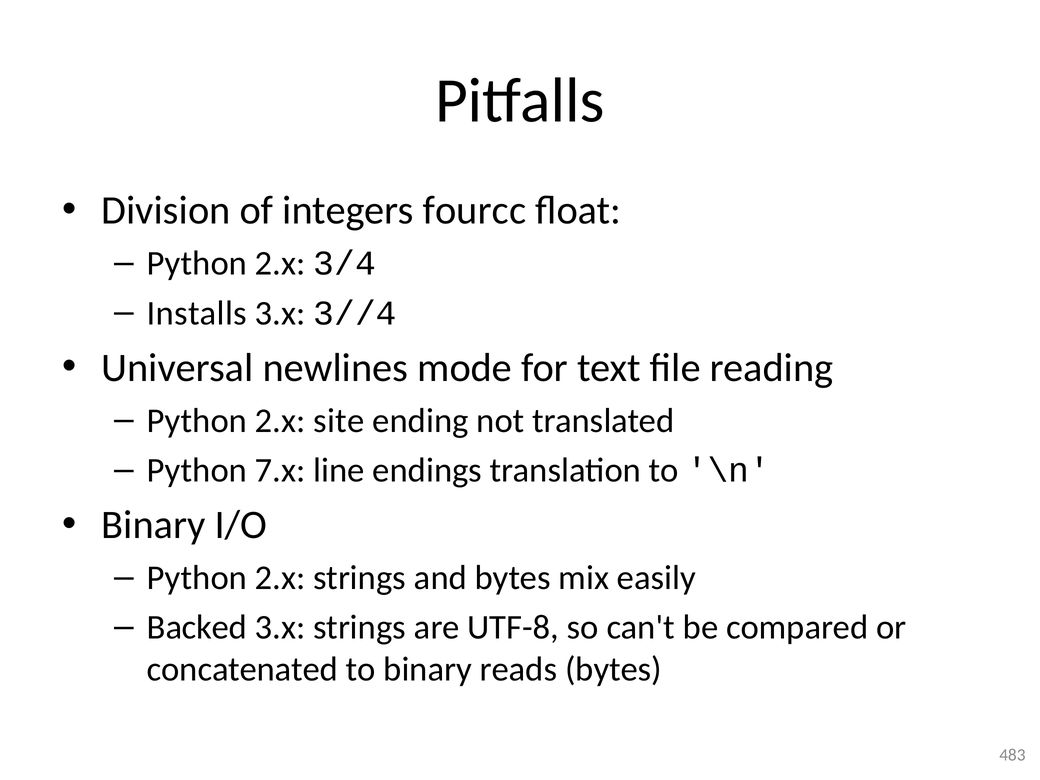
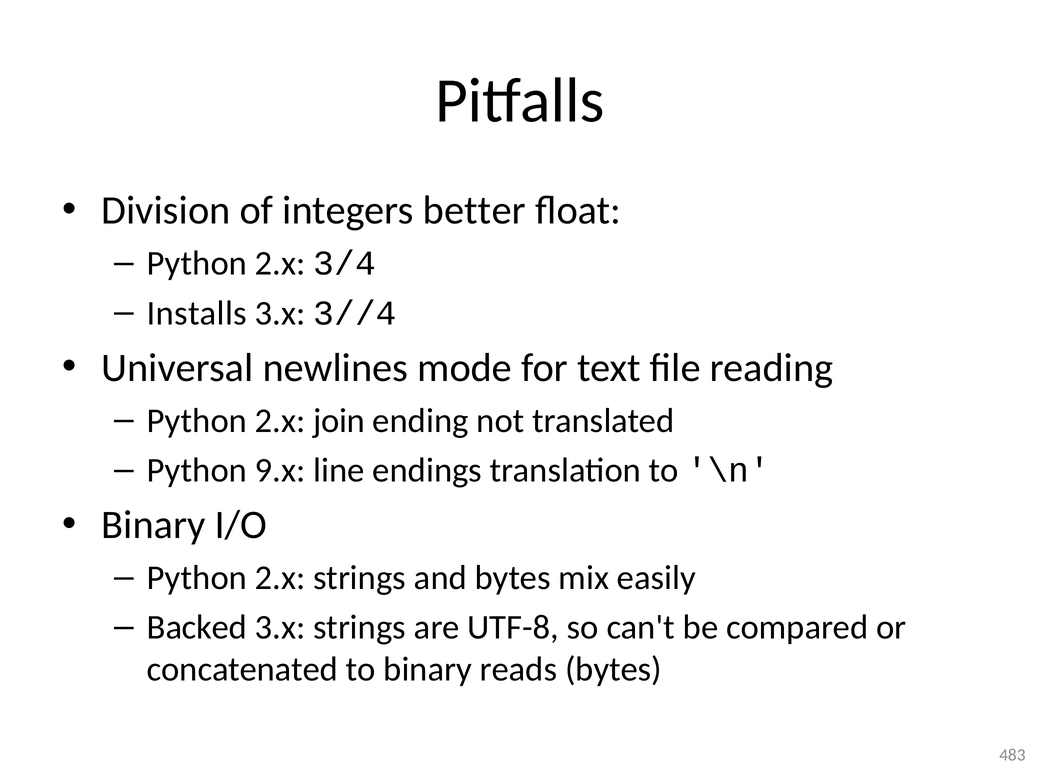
fourcc: fourcc -> better
site: site -> join
7.x: 7.x -> 9.x
